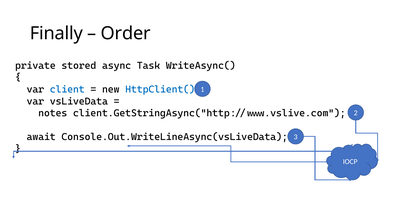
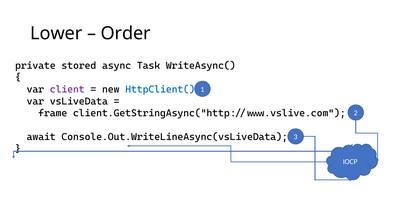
Finally: Finally -> Lower
client colour: blue -> purple
notes: notes -> frame
